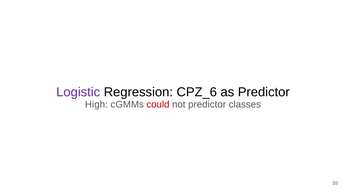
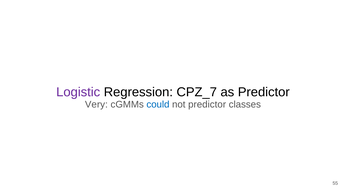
CPZ_6: CPZ_6 -> CPZ_7
High: High -> Very
could colour: red -> blue
